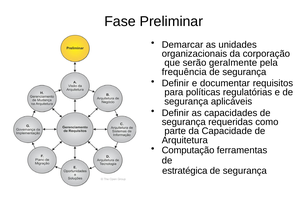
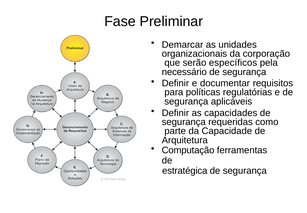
geralmente: geralmente -> específicos
frequência: frequência -> necessário
